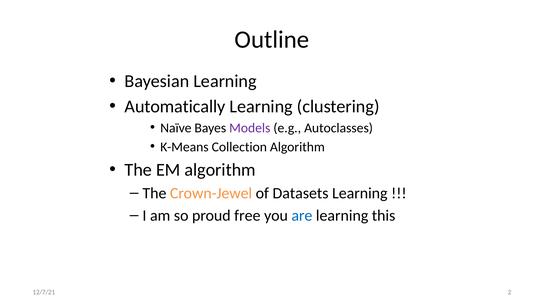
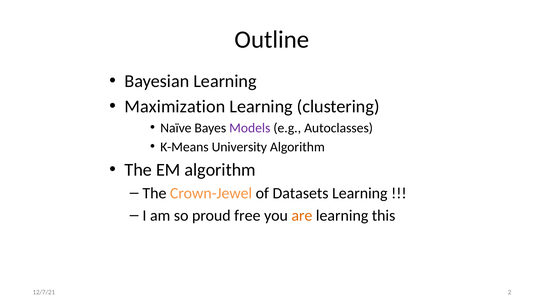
Automatically: Automatically -> Maximization
Collection: Collection -> University
are colour: blue -> orange
